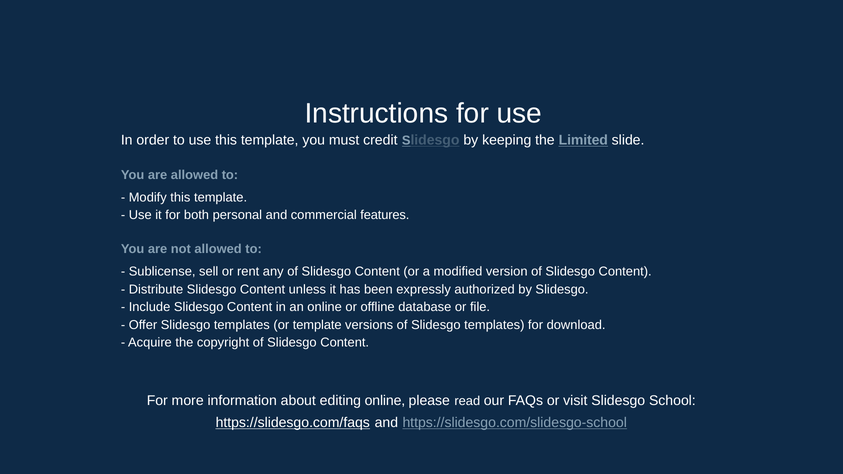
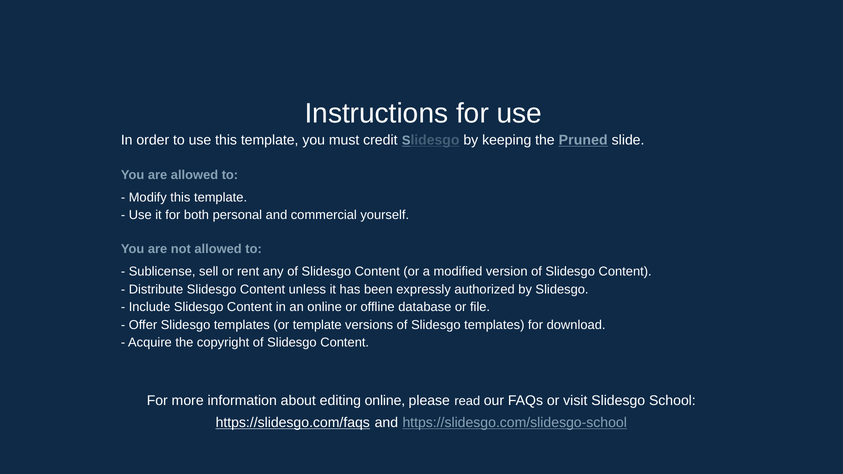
Limited: Limited -> Pruned
features: features -> yourself
